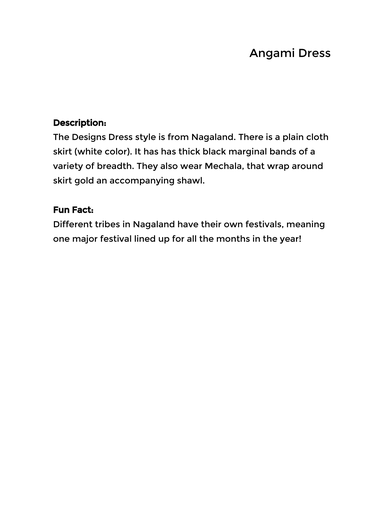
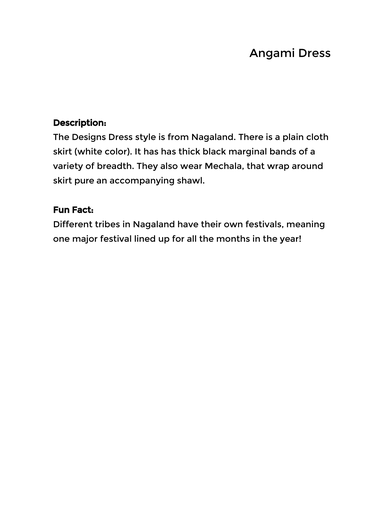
gold: gold -> pure
